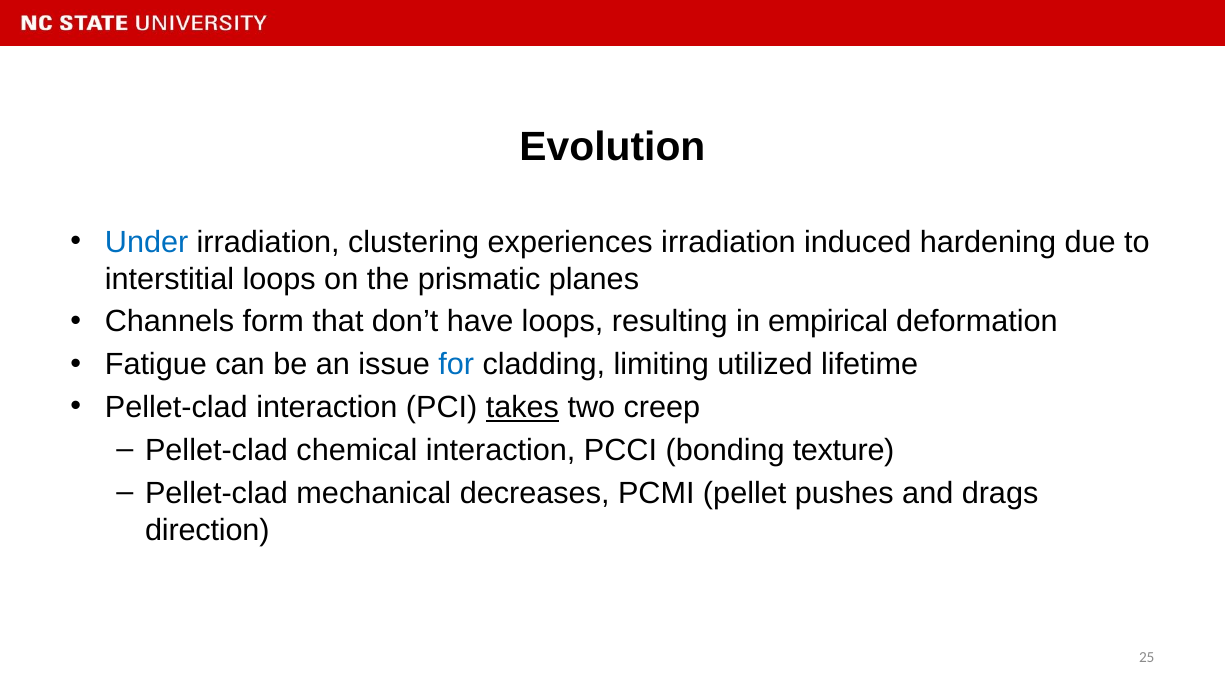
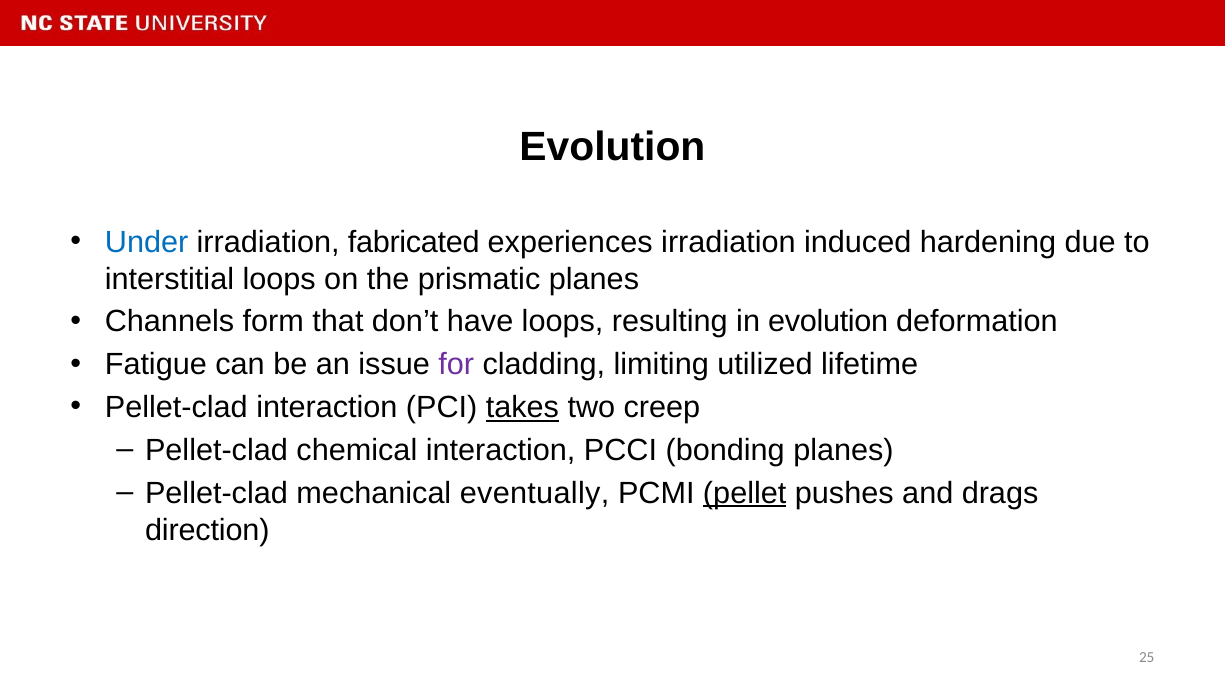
clustering: clustering -> fabricated
in empirical: empirical -> evolution
for colour: blue -> purple
bonding texture: texture -> planes
decreases: decreases -> eventually
pellet underline: none -> present
